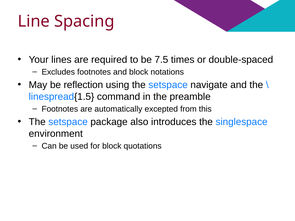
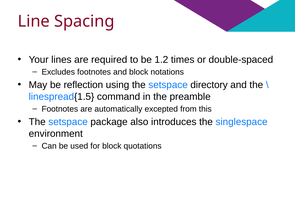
7.5: 7.5 -> 1.2
navigate: navigate -> directory
